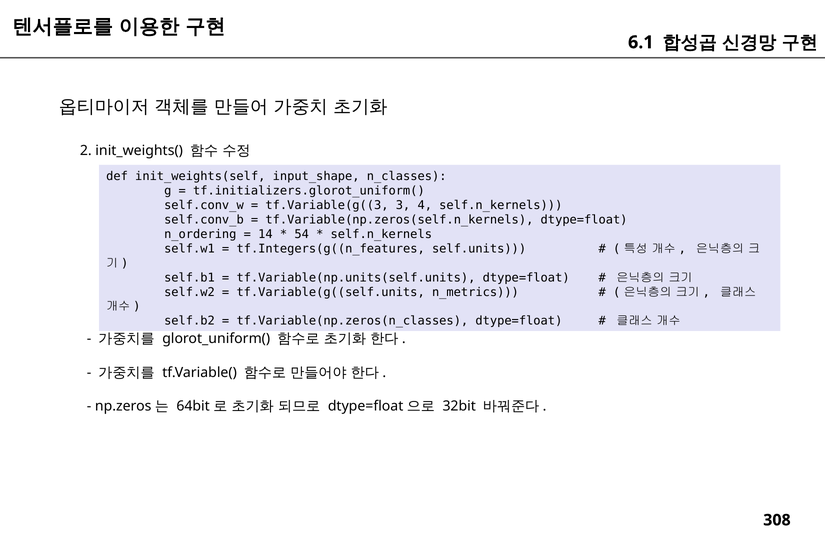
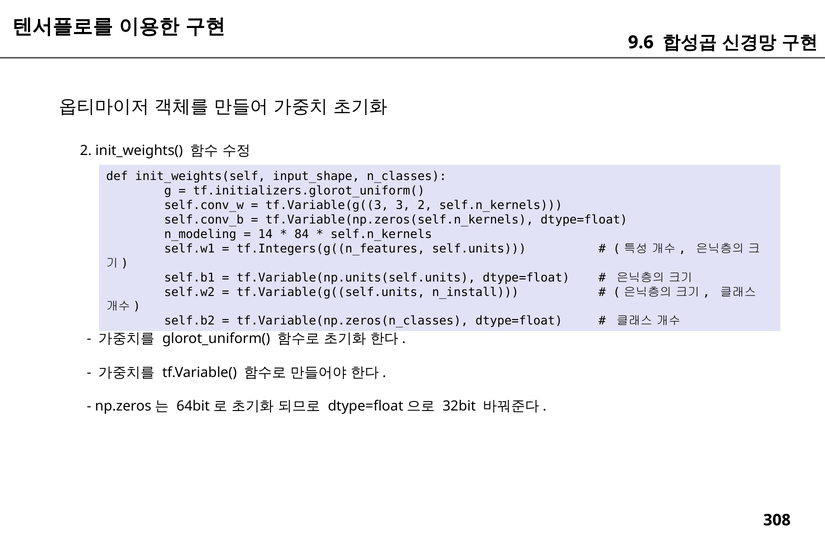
6.1: 6.1 -> 9.6
3 4: 4 -> 2
n_ordering: n_ordering -> n_modeling
54: 54 -> 84
n_metrics: n_metrics -> n_install
